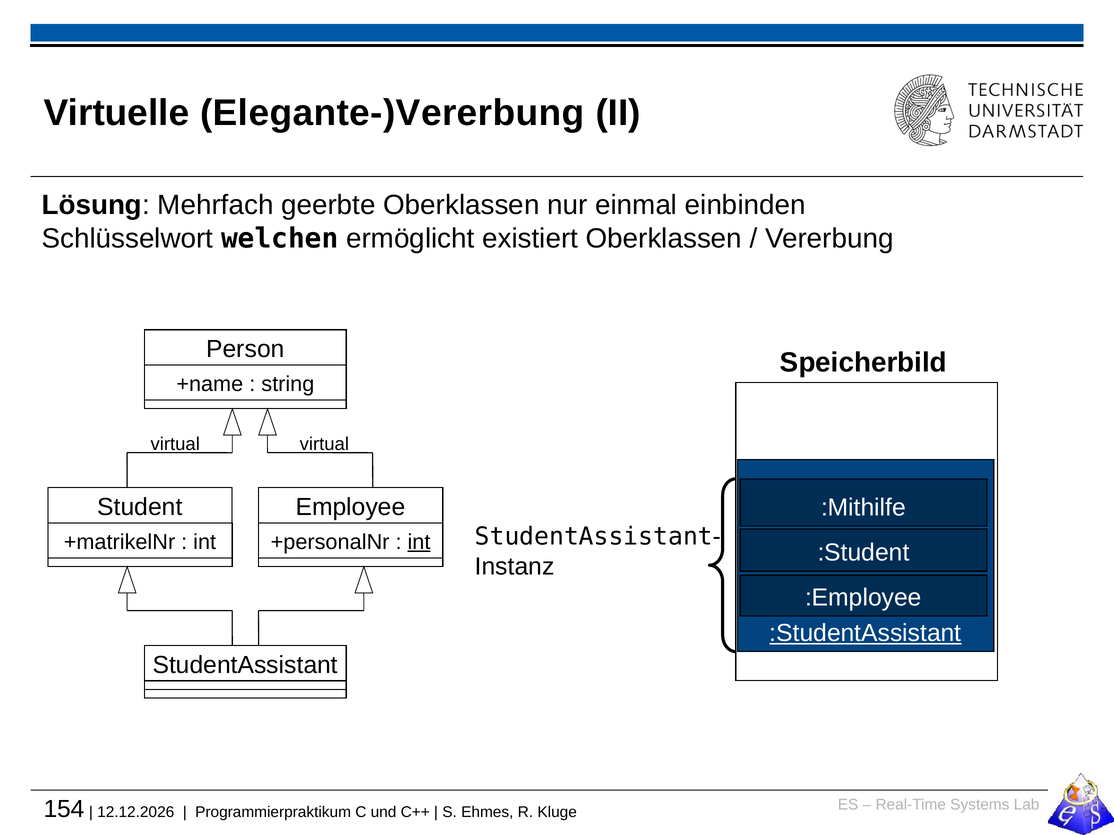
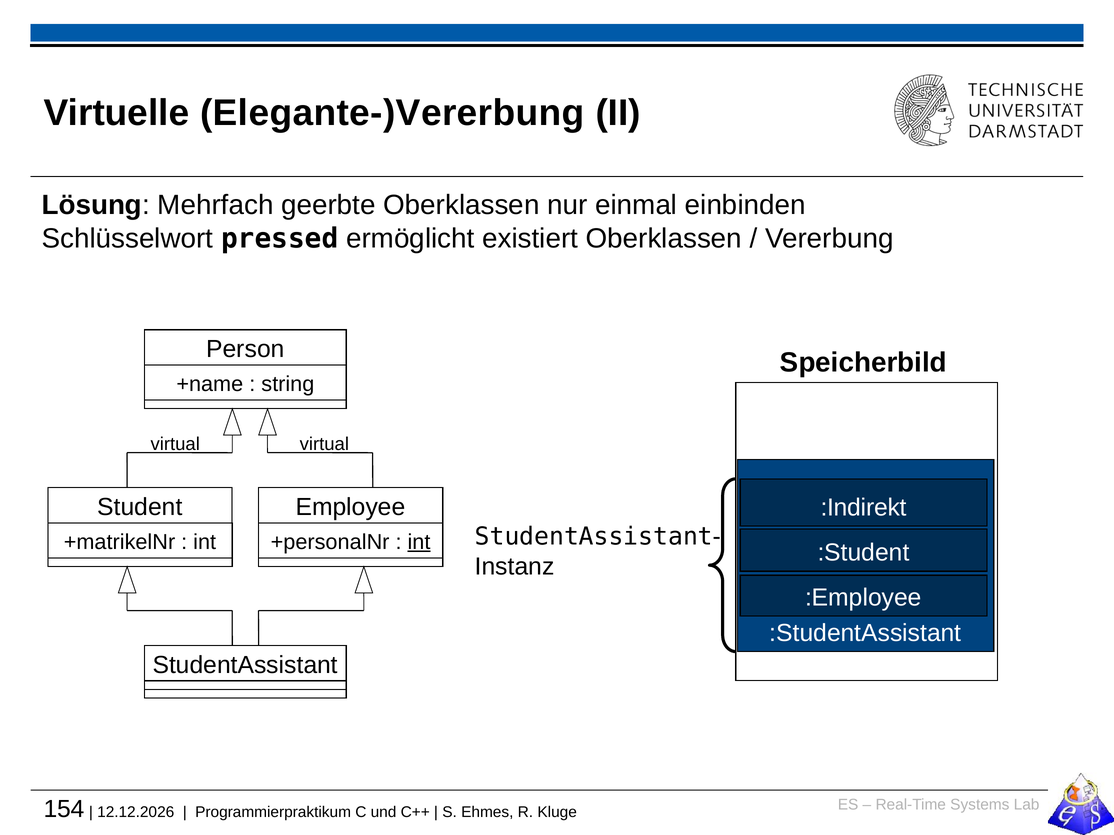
welchen: welchen -> pressed
:Mithilfe: :Mithilfe -> :Indirekt
:StudentAssistant at (865, 633) underline: present -> none
